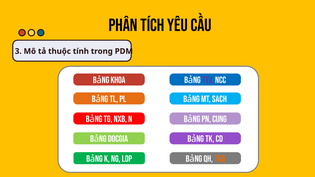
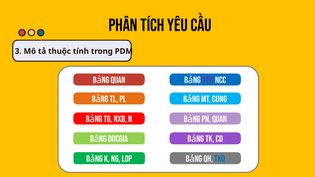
ng KHOA: KHOA -> QUAN
SACH: SACH -> CUNG
PN CUNG: CUNG -> QUAN
TKQ colour: orange -> blue
